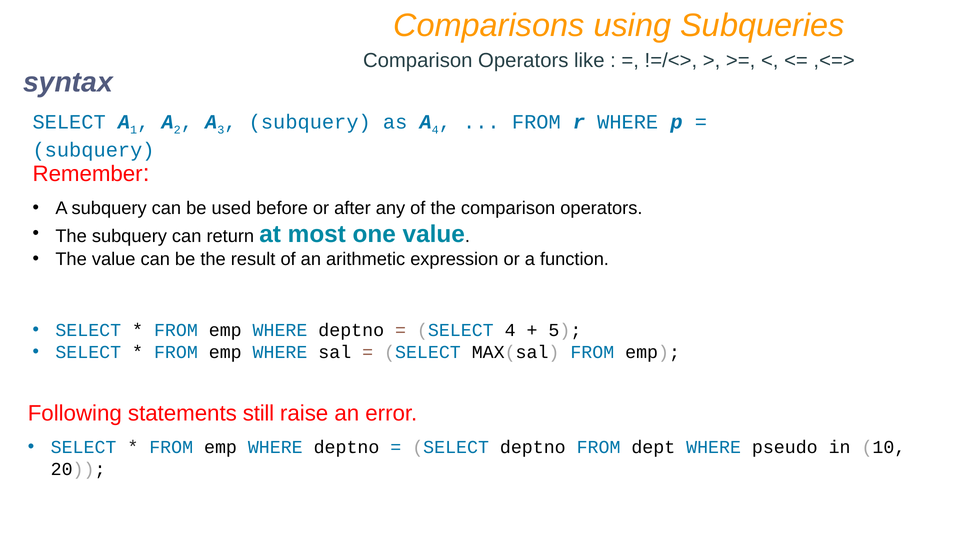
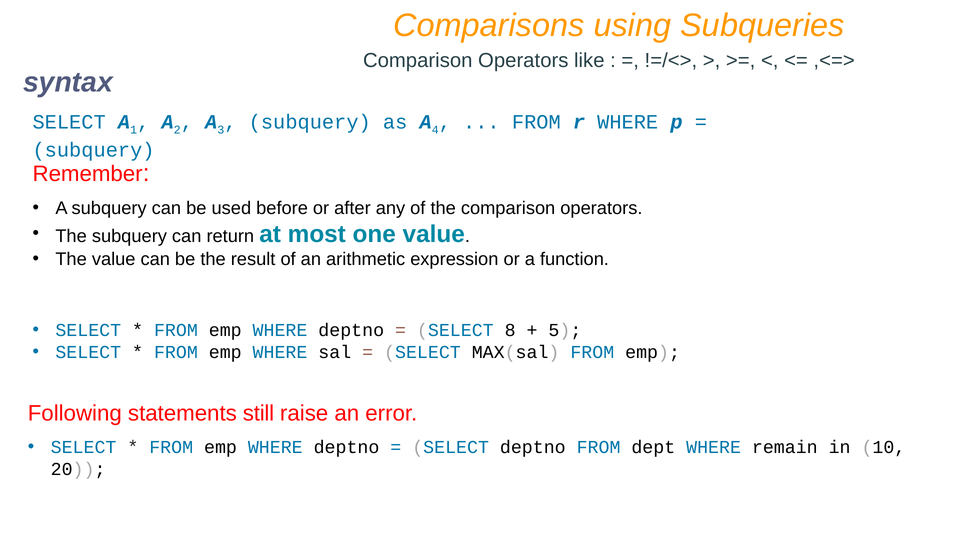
SELECT 4: 4 -> 8
pseudo: pseudo -> remain
